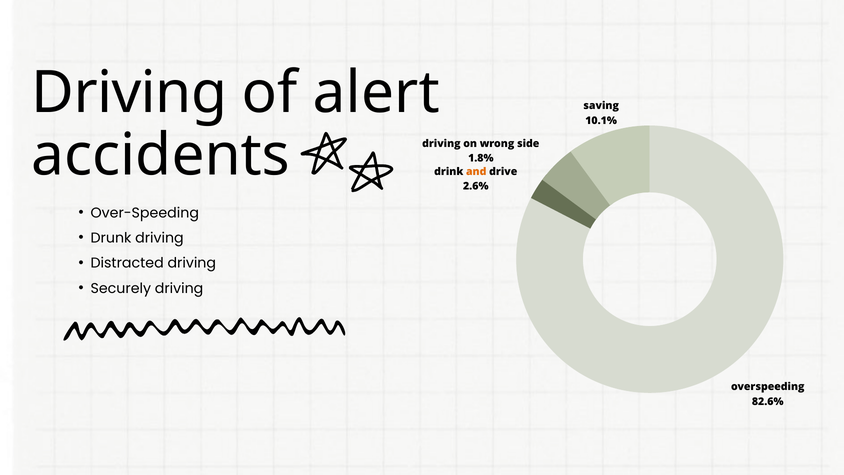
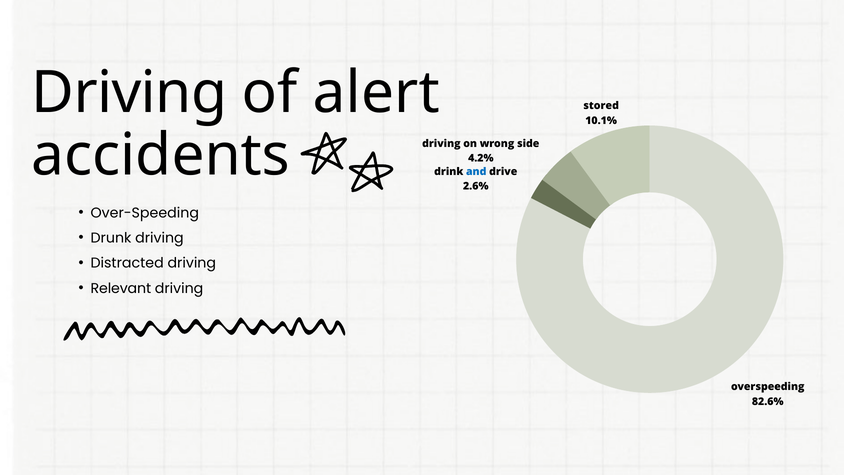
saving: saving -> stored
1.8%: 1.8% -> 4.2%
and colour: orange -> blue
Securely: Securely -> Relevant
